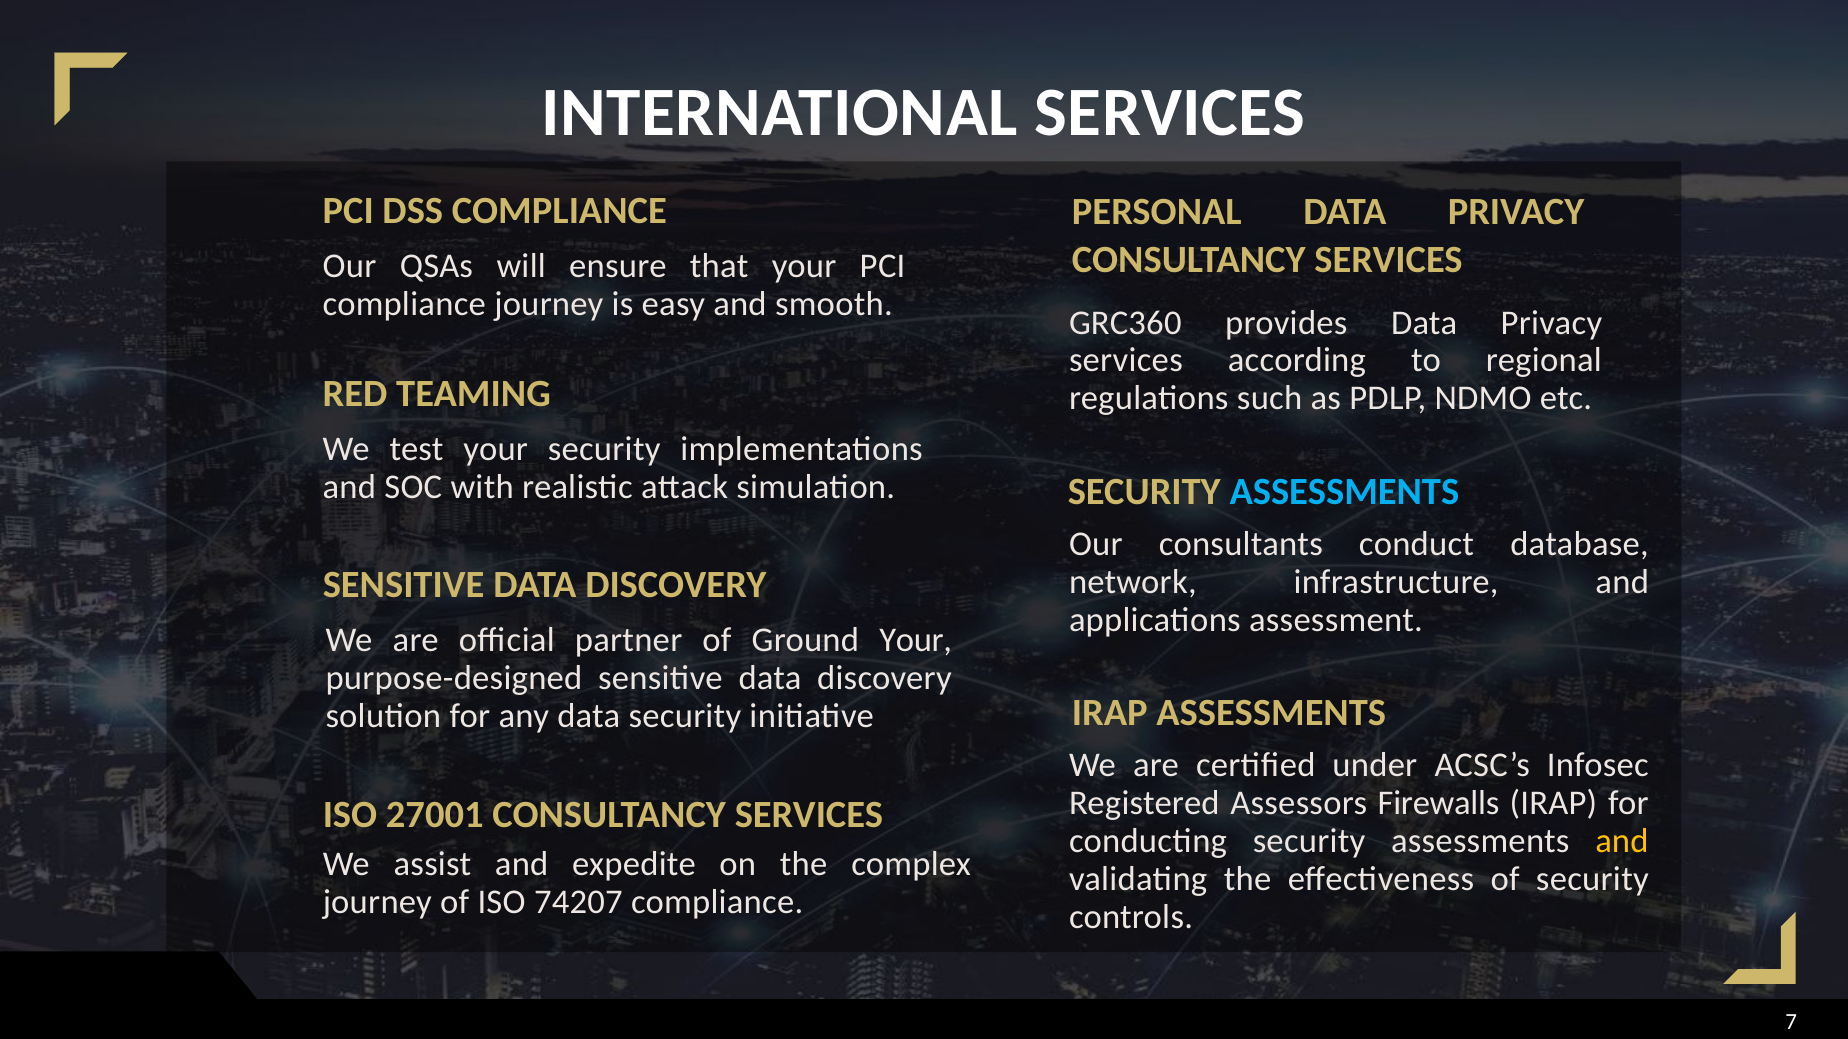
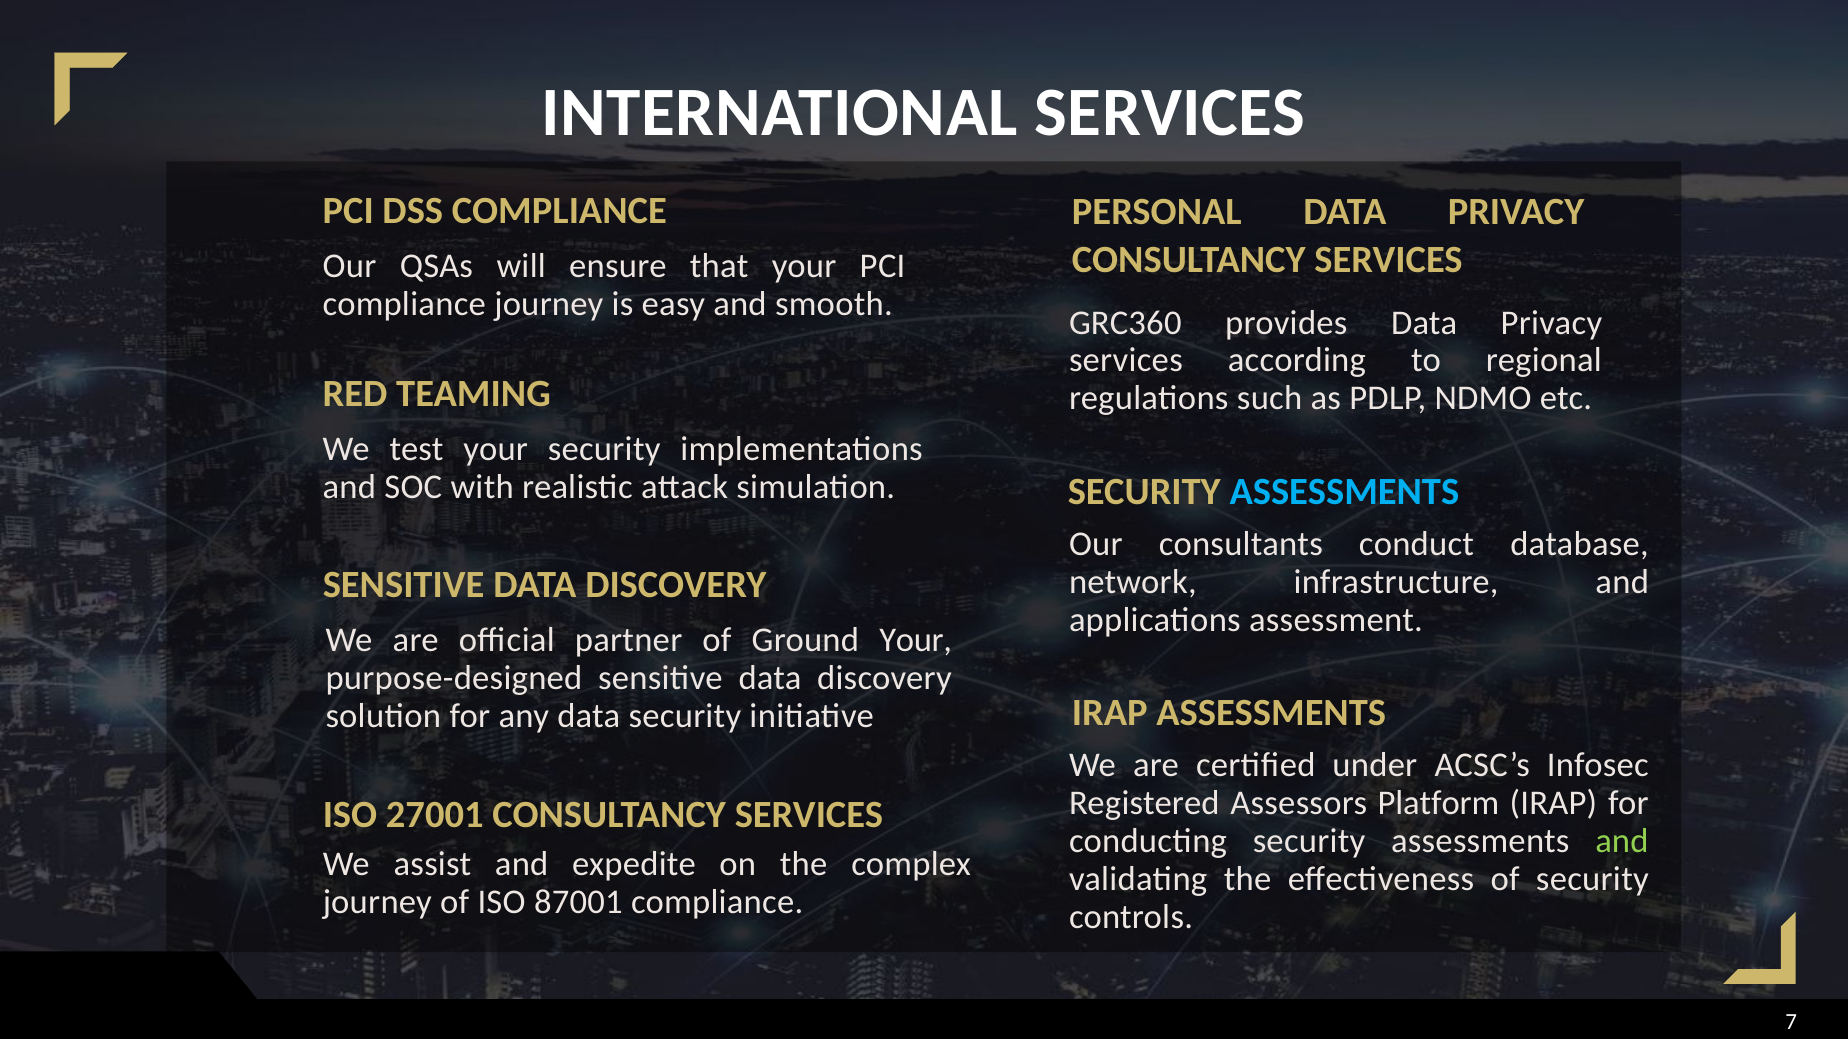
Firewalls: Firewalls -> Platform
and at (1622, 841) colour: yellow -> light green
74207: 74207 -> 87001
